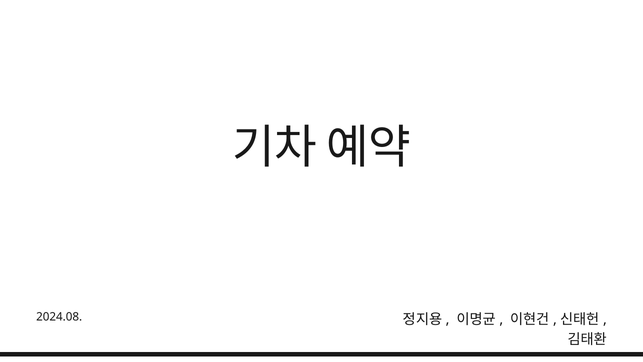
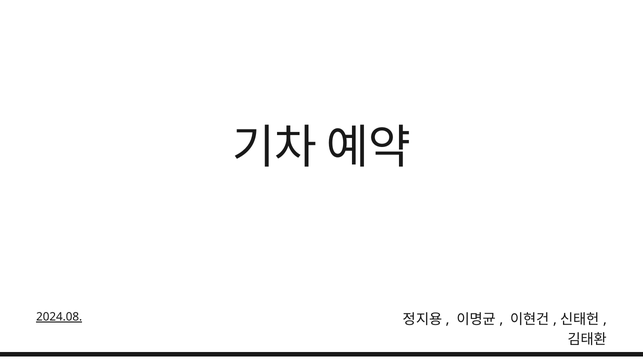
2024.08 underline: none -> present
